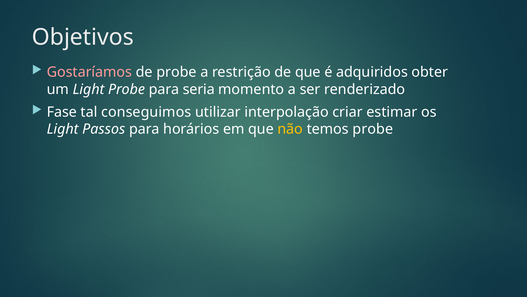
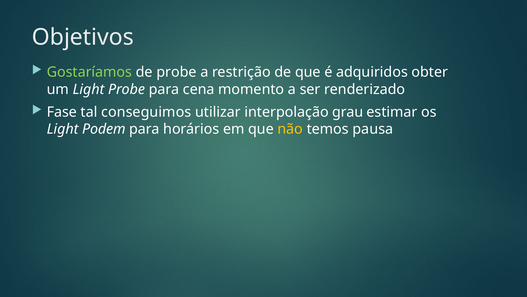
Gostaríamos colour: pink -> light green
seria: seria -> cena
criar: criar -> grau
Passos: Passos -> Podem
temos probe: probe -> pausa
